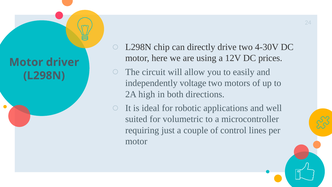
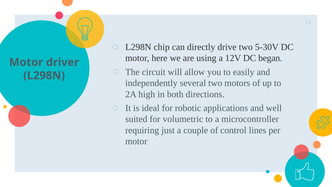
4-30V: 4-30V -> 5-30V
prices: prices -> began
voltage: voltage -> several
